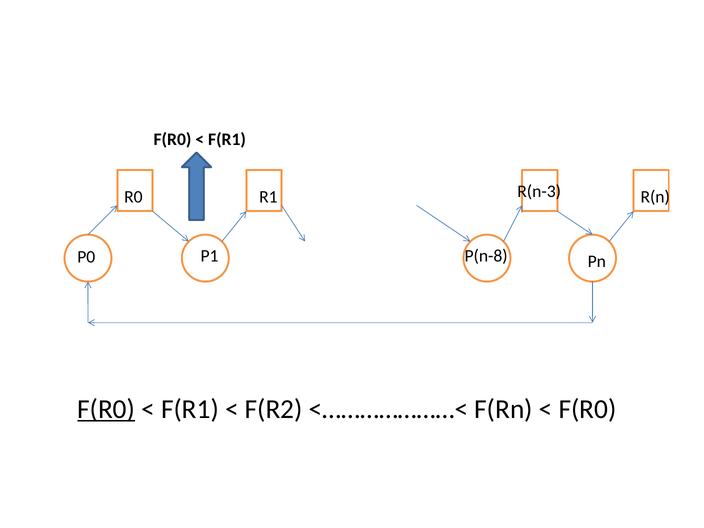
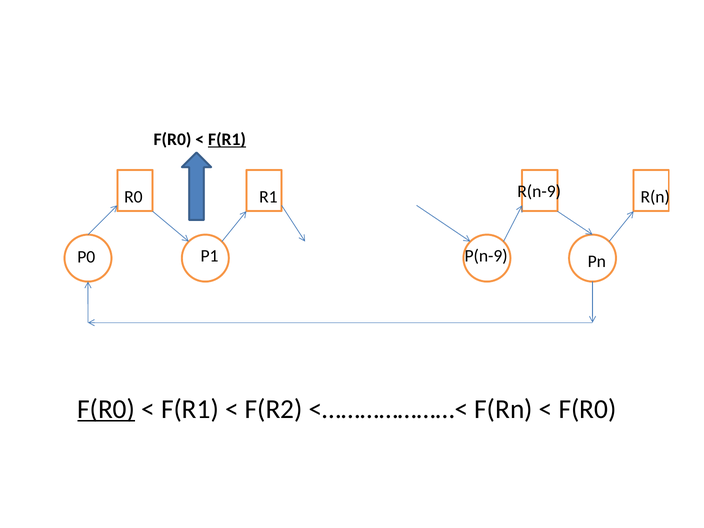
F(R1 at (227, 139) underline: none -> present
R(n-3: R(n-3 -> R(n-9
P(n-8: P(n-8 -> P(n-9
